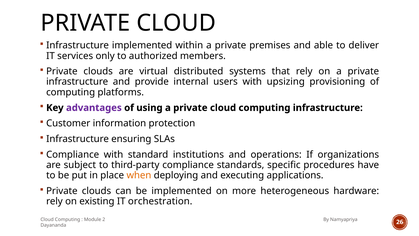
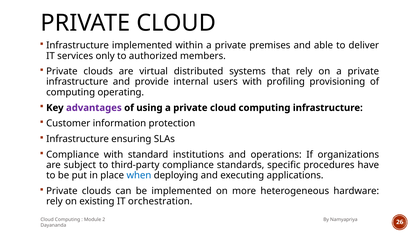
upsizing: upsizing -> profiling
platforms: platforms -> operating
when colour: orange -> blue
